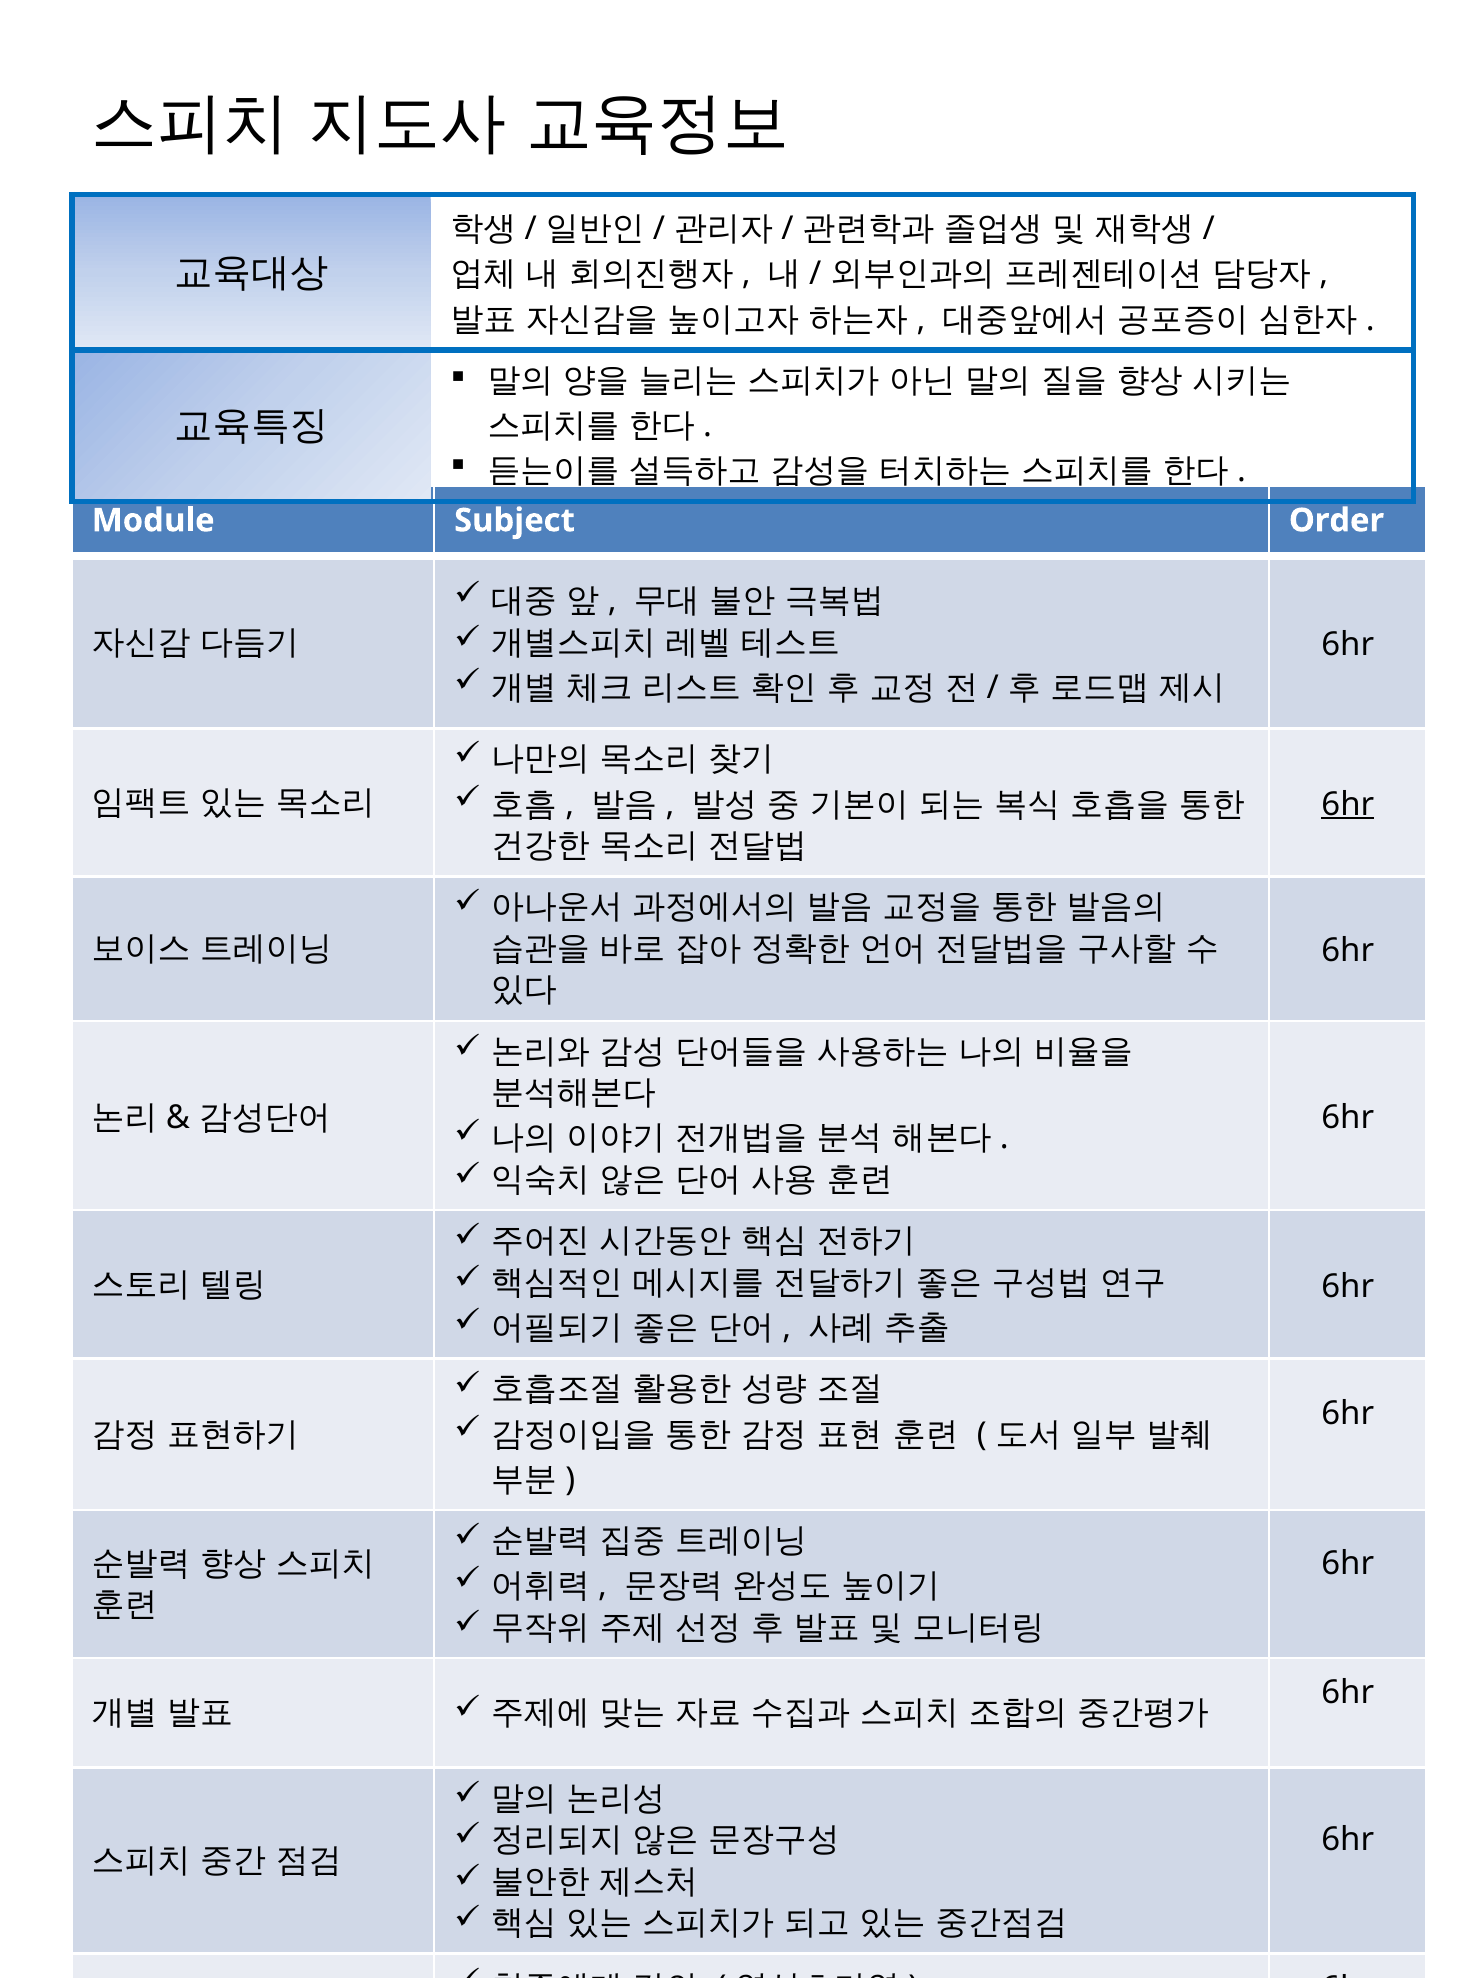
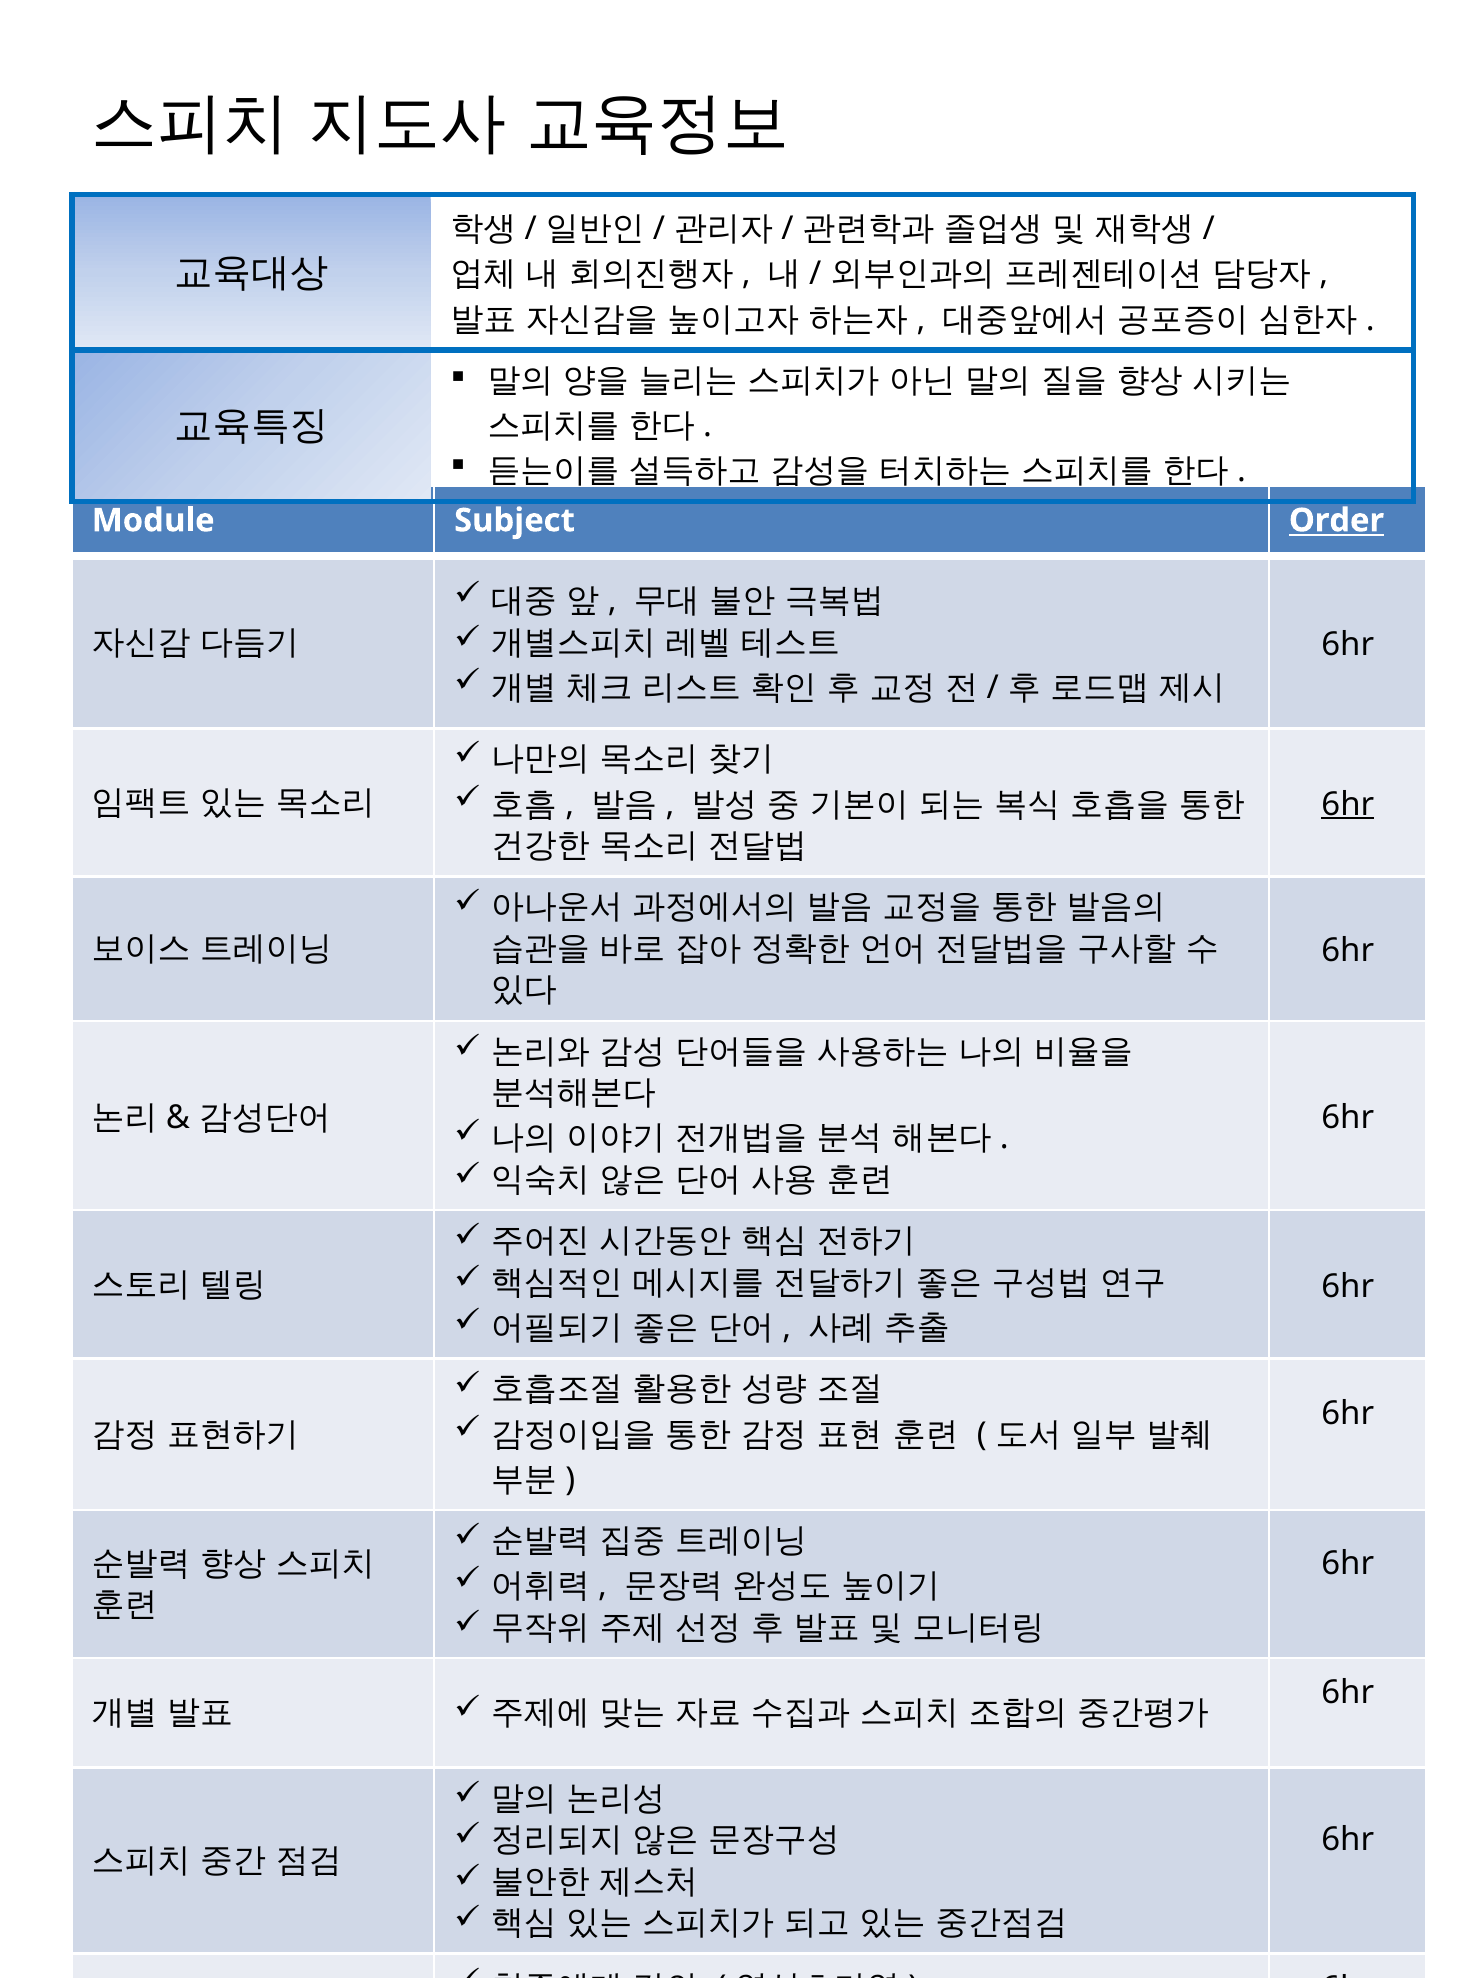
Order underline: none -> present
